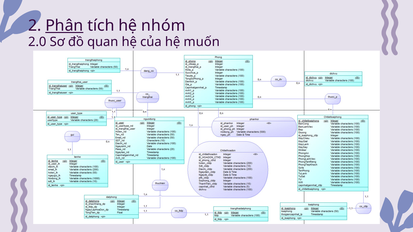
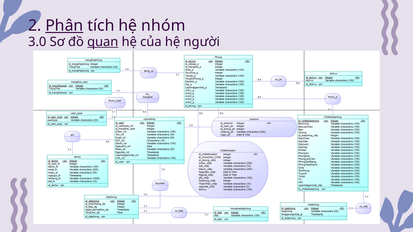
2.0: 2.0 -> 3.0
quan underline: none -> present
muốn: muốn -> người
